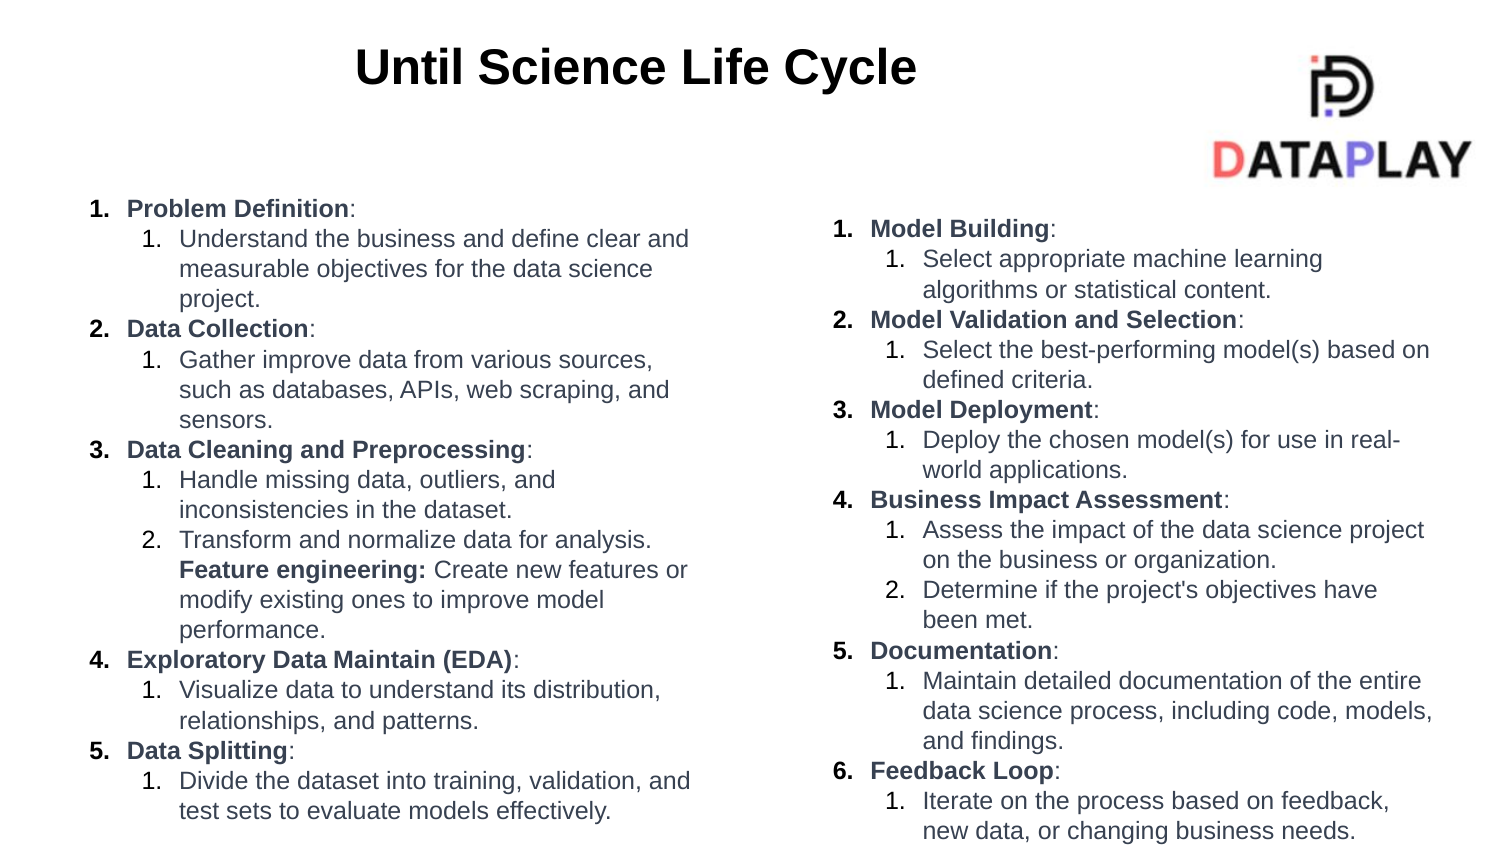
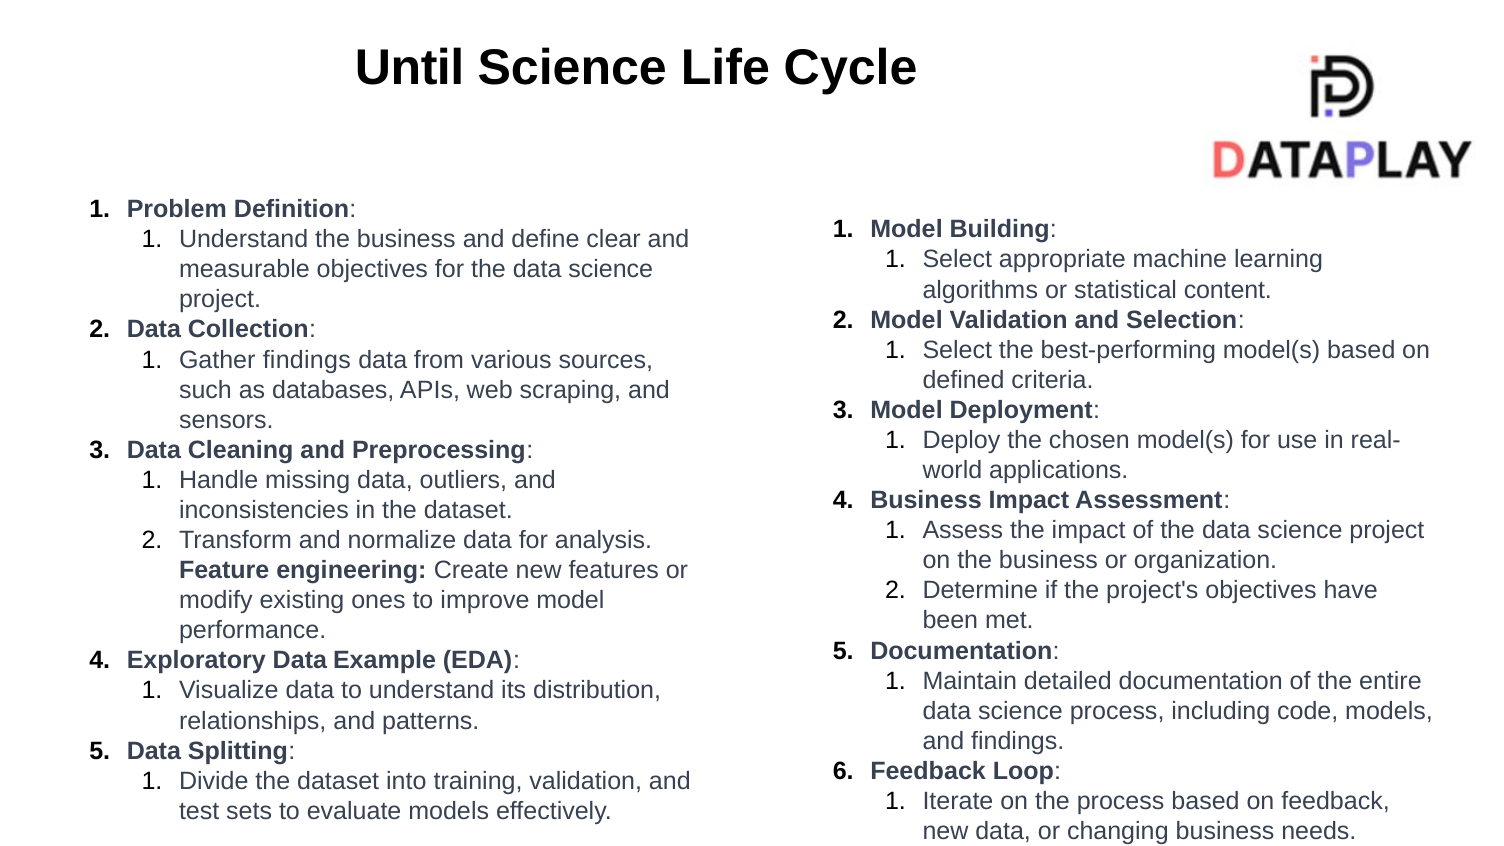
Gather improve: improve -> findings
Data Maintain: Maintain -> Example
